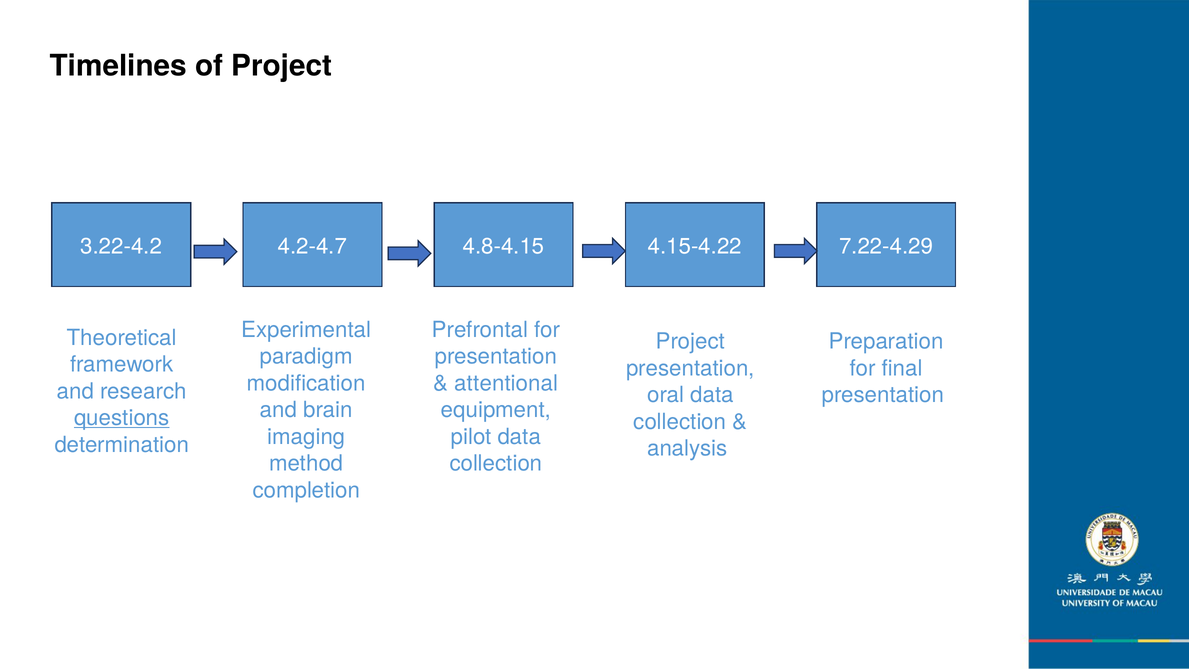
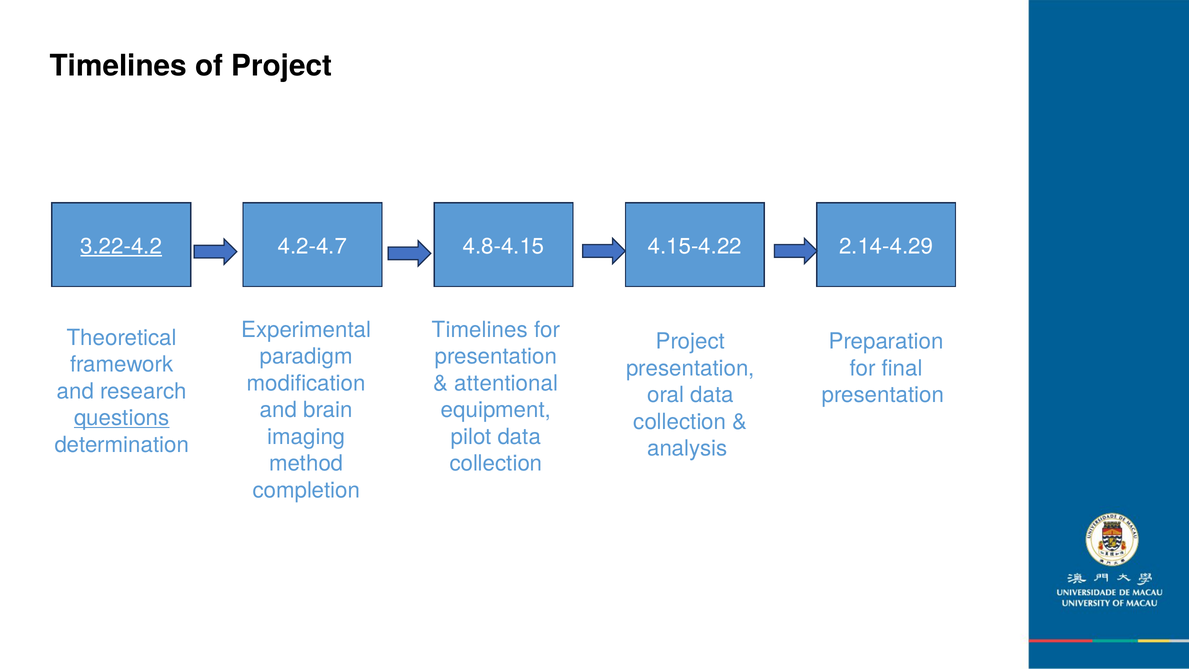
3.22-4.2 underline: none -> present
7.22-4.29: 7.22-4.29 -> 2.14-4.29
Prefrontal at (480, 330): Prefrontal -> Timelines
